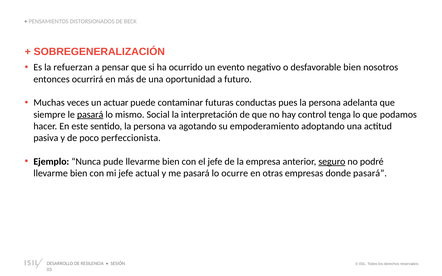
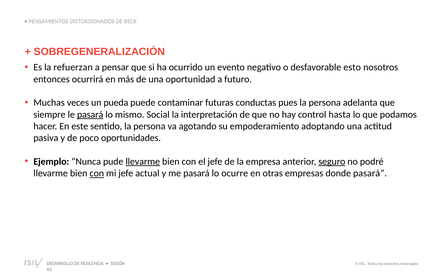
desfavorable bien: bien -> esto
actuar: actuar -> pueda
tenga: tenga -> hasta
perfeccionista: perfeccionista -> oportunidades
llevarme at (143, 162) underline: none -> present
con at (97, 173) underline: none -> present
